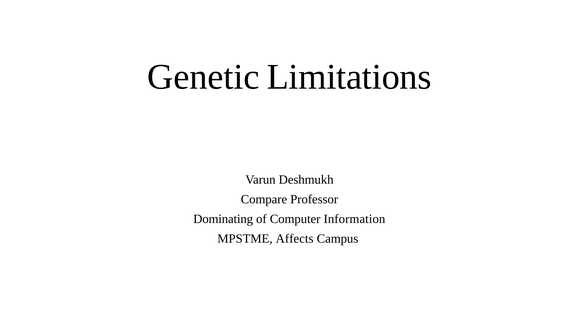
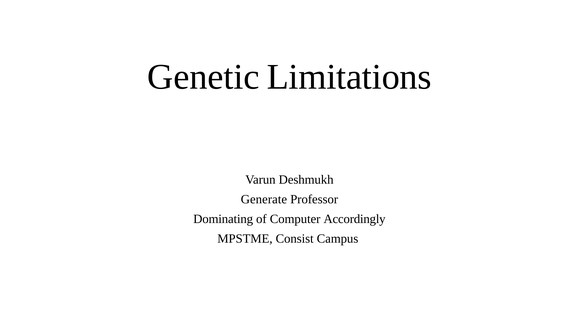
Compare: Compare -> Generate
Information: Information -> Accordingly
Affects: Affects -> Consist
